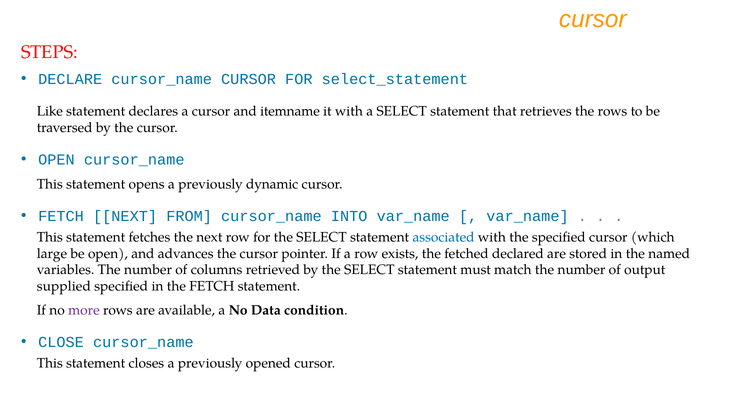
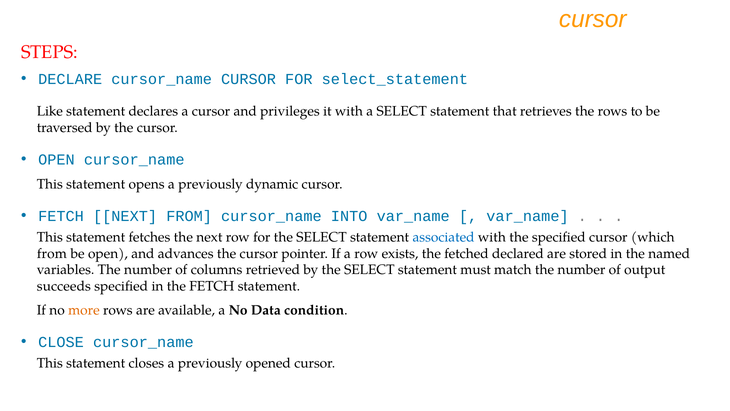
itemname: itemname -> privileges
large at (52, 253): large -> from
supplied: supplied -> succeeds
more colour: purple -> orange
